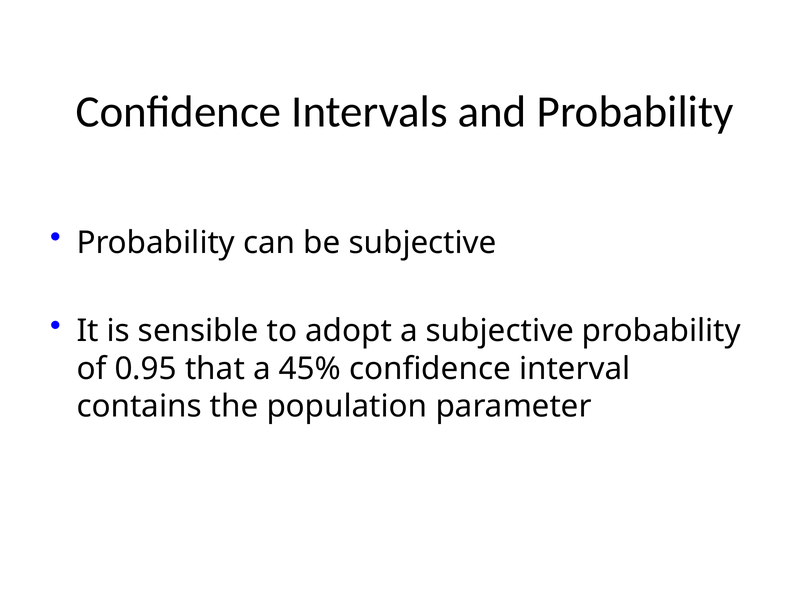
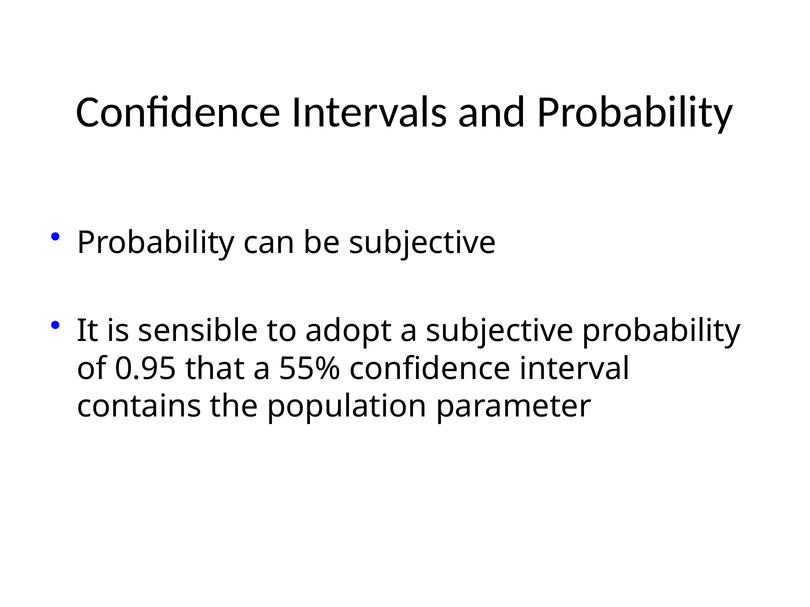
45%: 45% -> 55%
